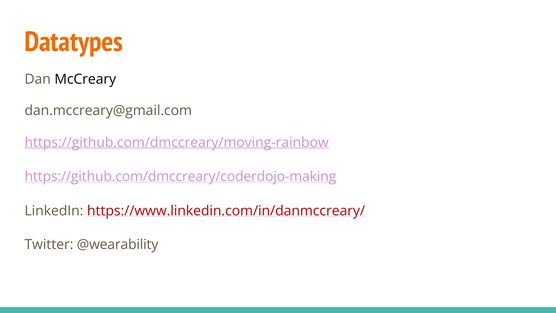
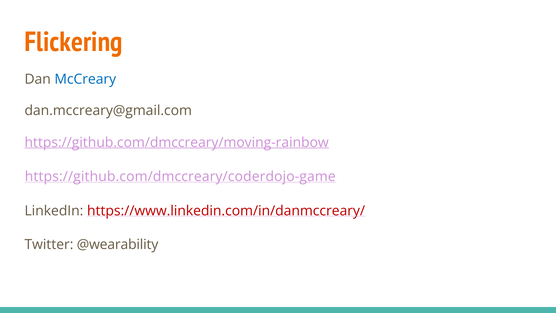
Datatypes: Datatypes -> Flickering
McCreary colour: black -> blue
https://github.com/dmccreary/coderdojo-making: https://github.com/dmccreary/coderdojo-making -> https://github.com/dmccreary/coderdojo-game
